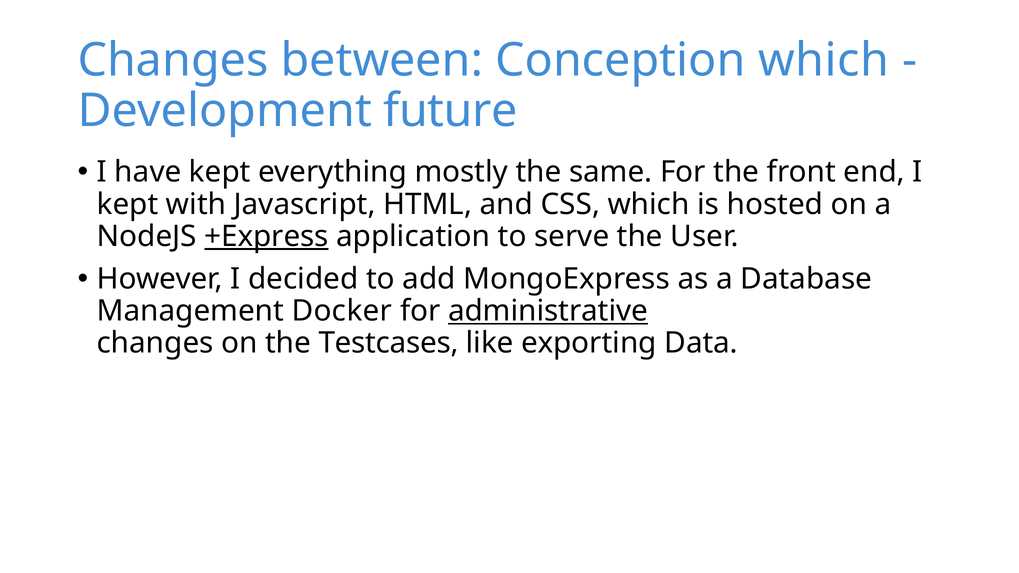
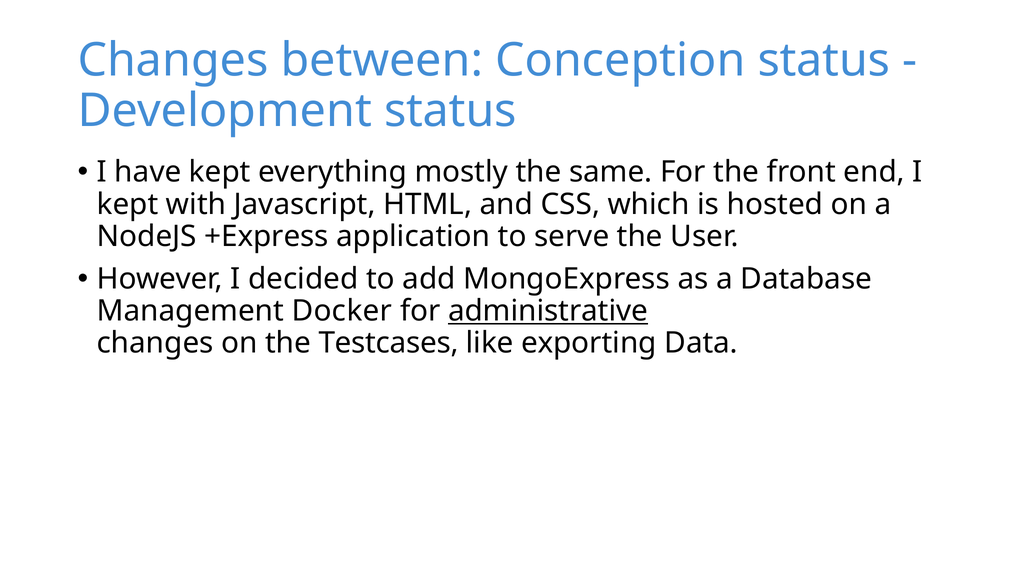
Conception which: which -> status
Development future: future -> status
+Express underline: present -> none
